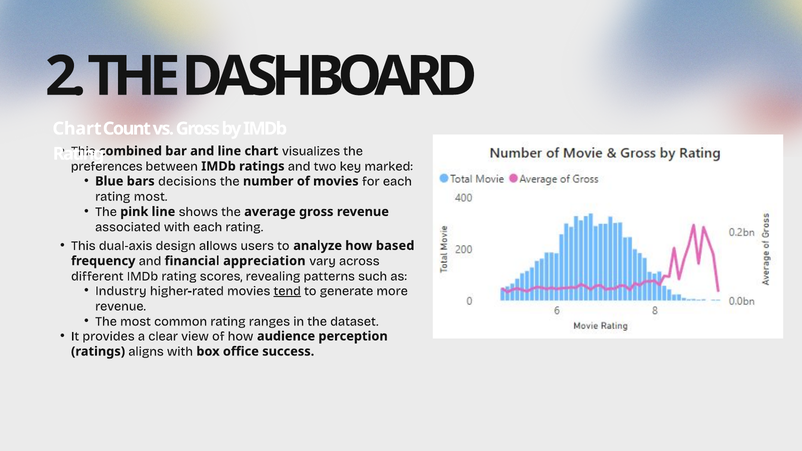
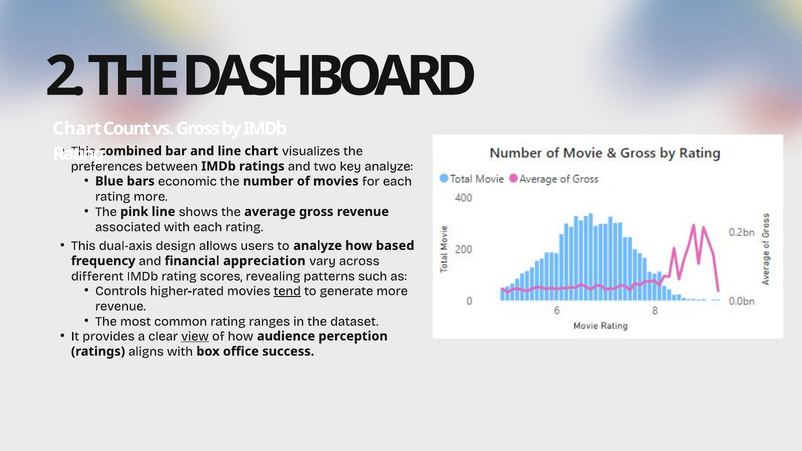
key marked: marked -> analyze
decisions: decisions -> economic
rating most: most -> more
Industry: Industry -> Controls
view underline: none -> present
